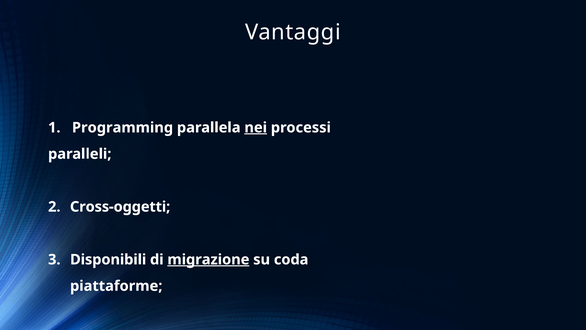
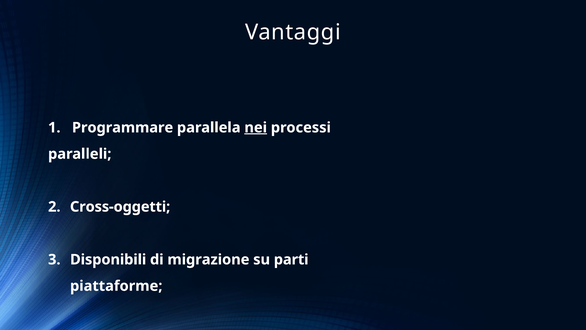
Programming: Programming -> Programmare
migrazione underline: present -> none
coda: coda -> parti
